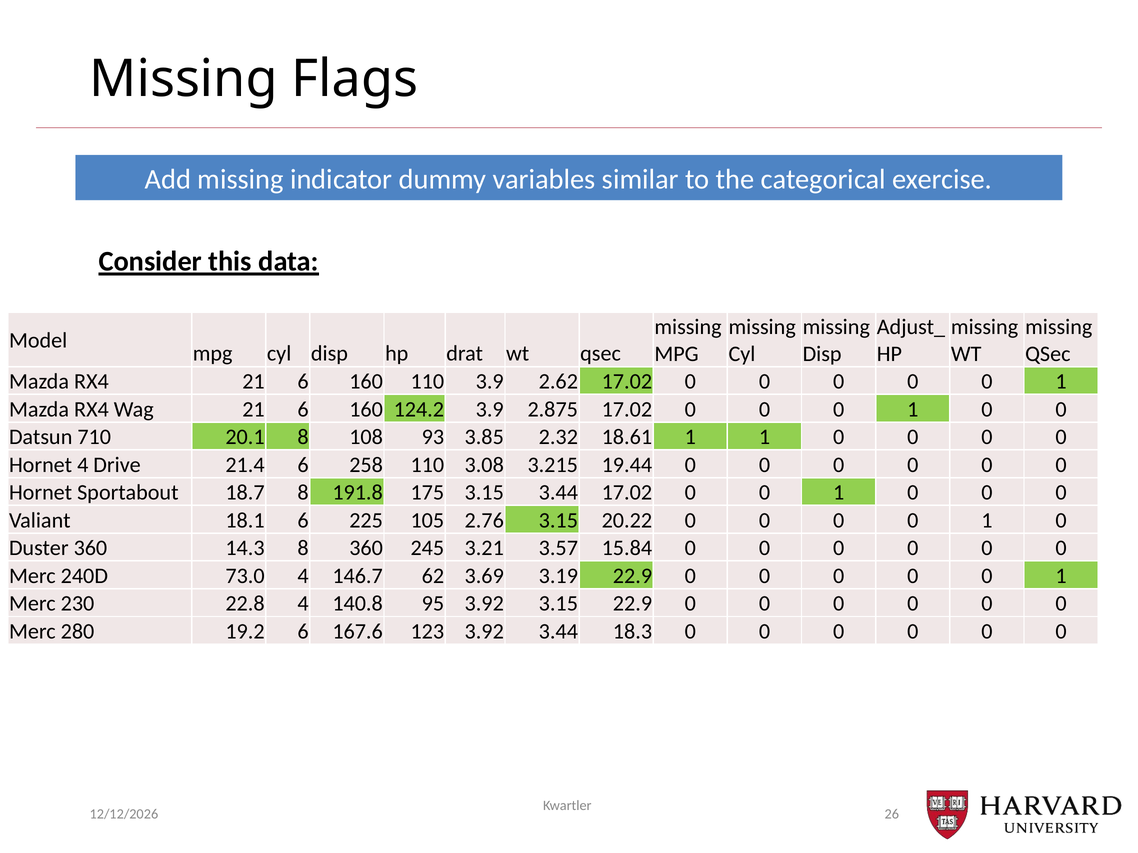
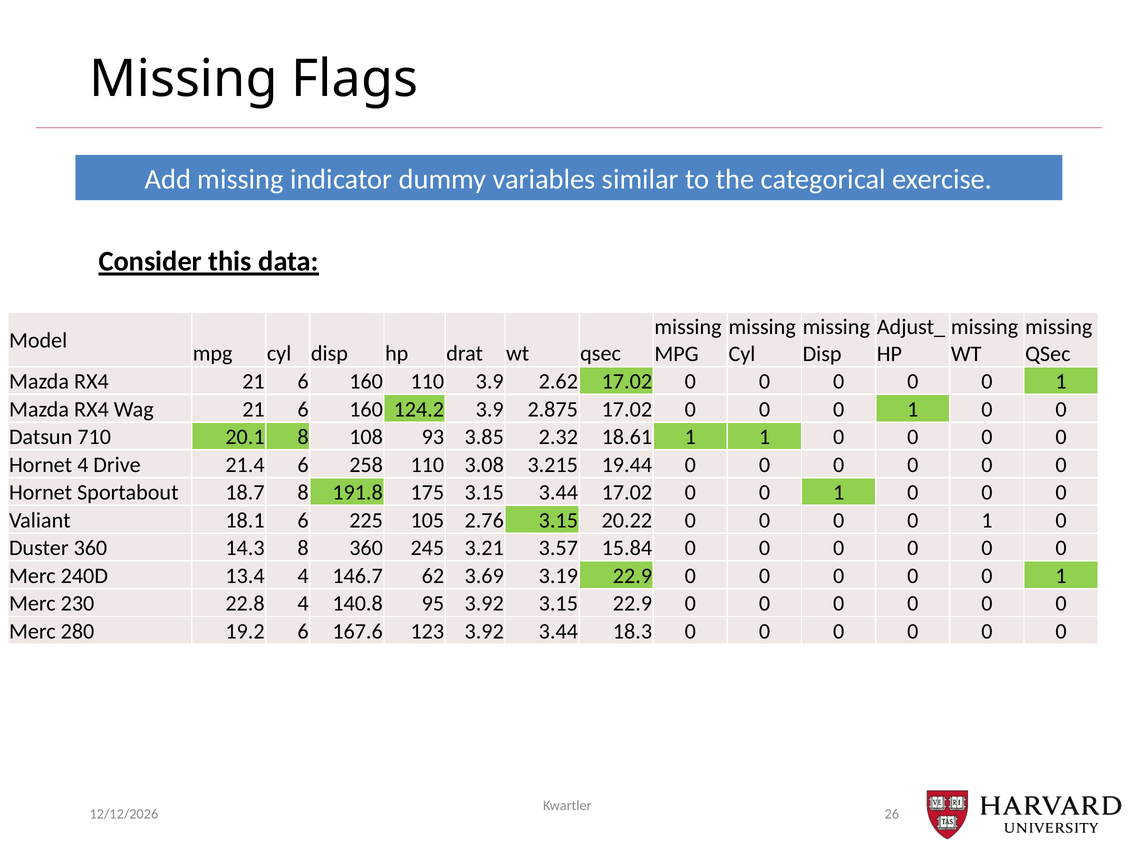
73.0: 73.0 -> 13.4
